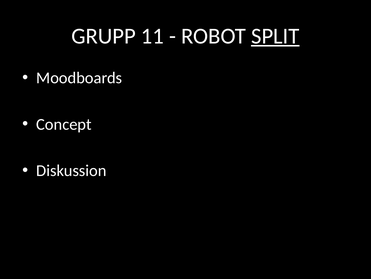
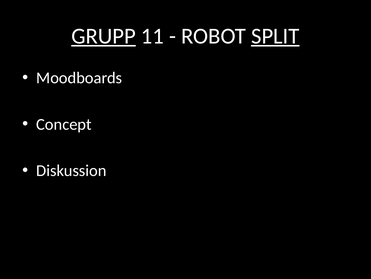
GRUPP underline: none -> present
